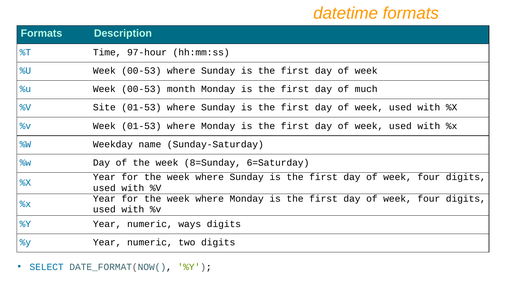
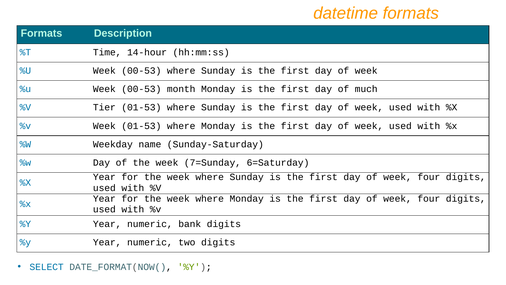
97-hour: 97-hour -> 14-hour
Site: Site -> Tier
8=Sunday: 8=Sunday -> 7=Sunday
ways: ways -> bank
